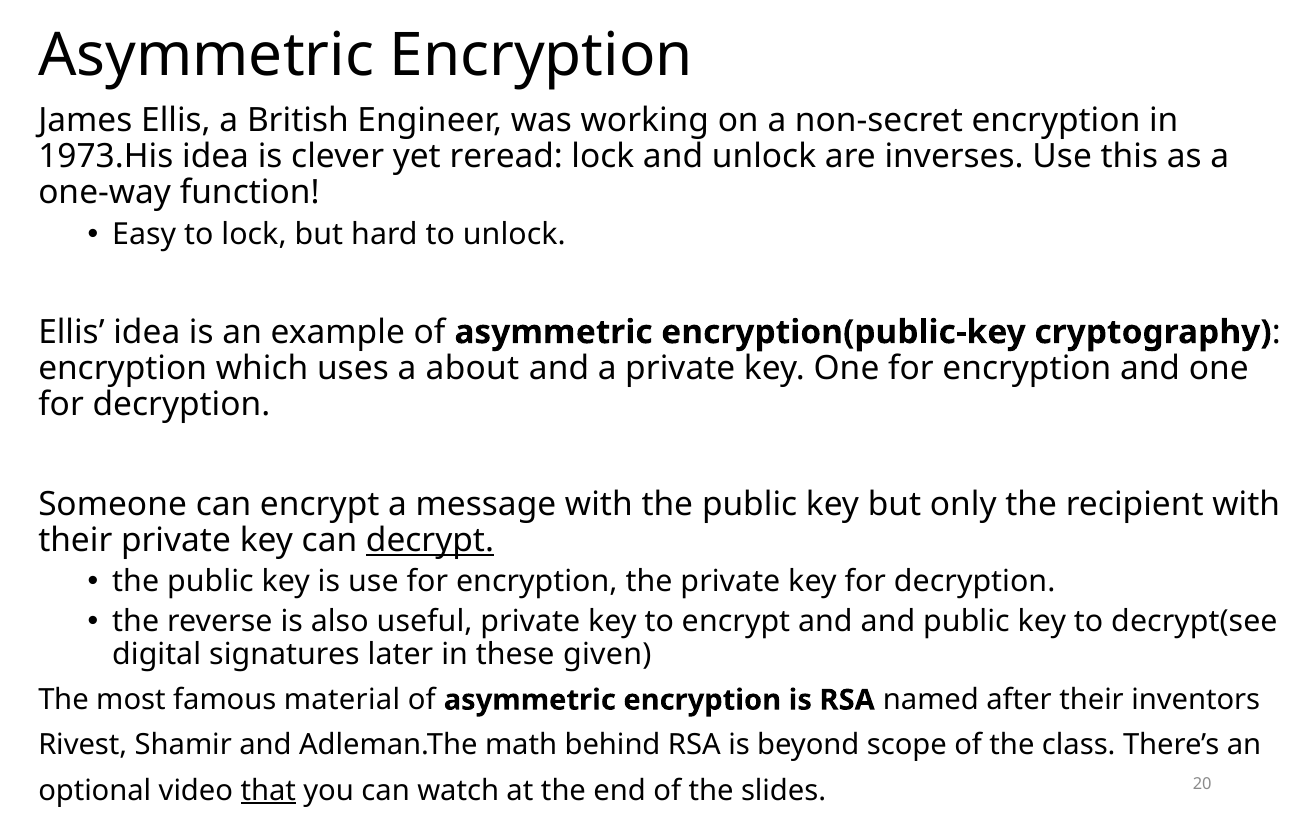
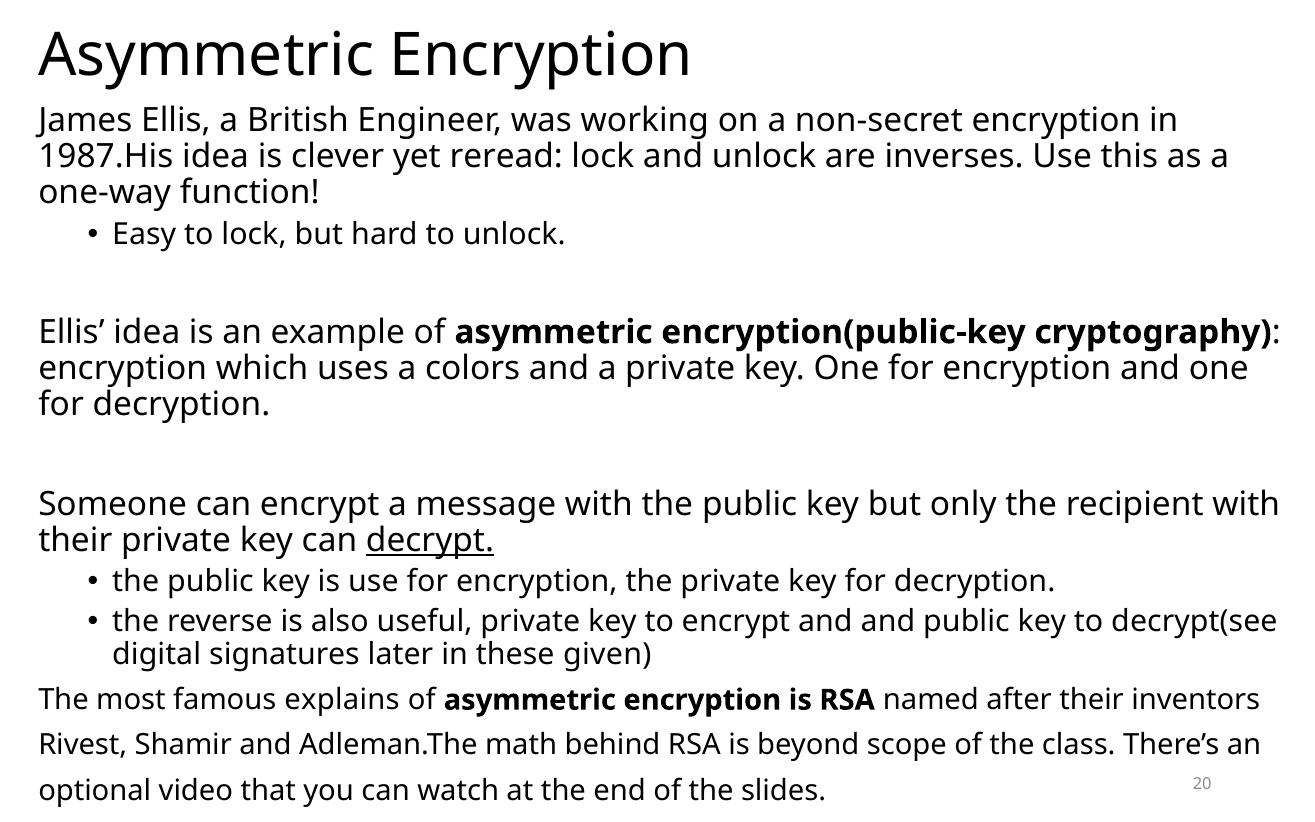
1973.His: 1973.His -> 1987.His
about: about -> colors
material: material -> explains
that underline: present -> none
